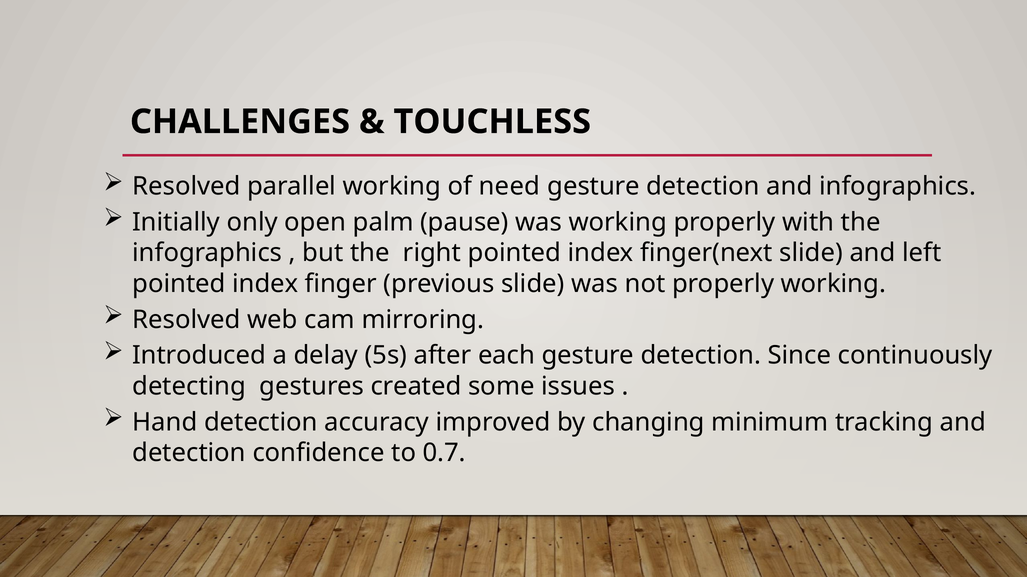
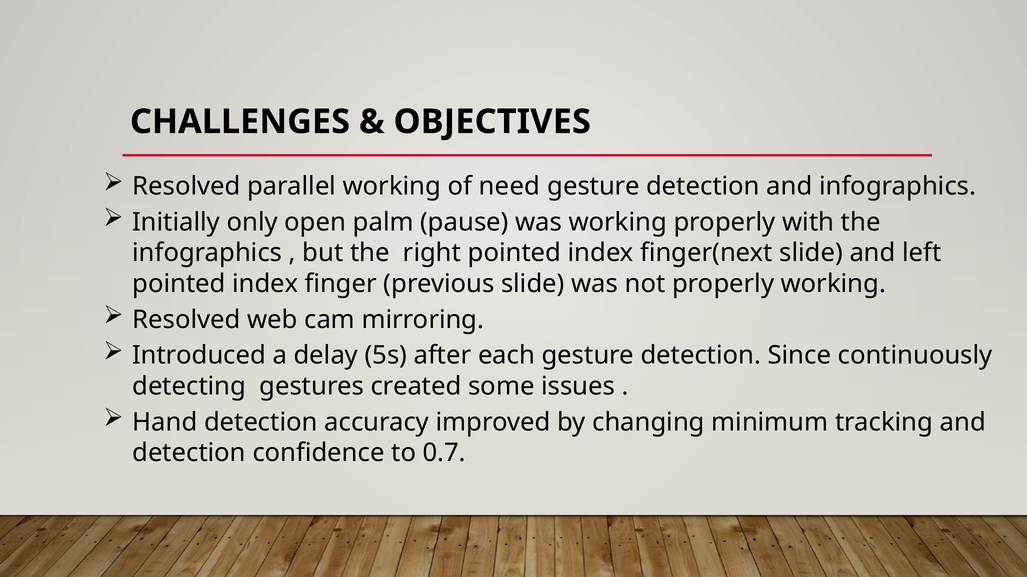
TOUCHLESS: TOUCHLESS -> OBJECTIVES
